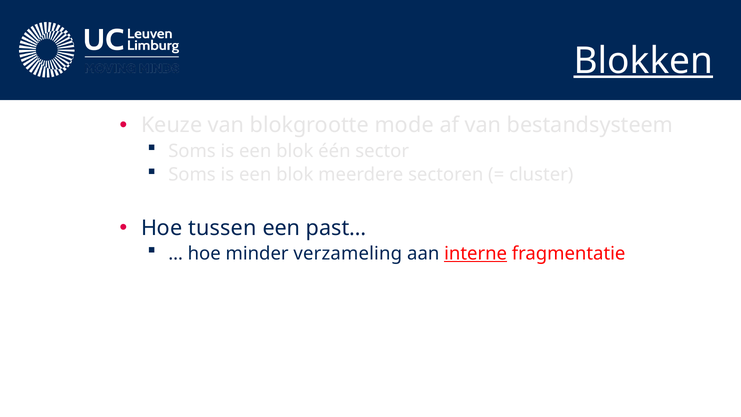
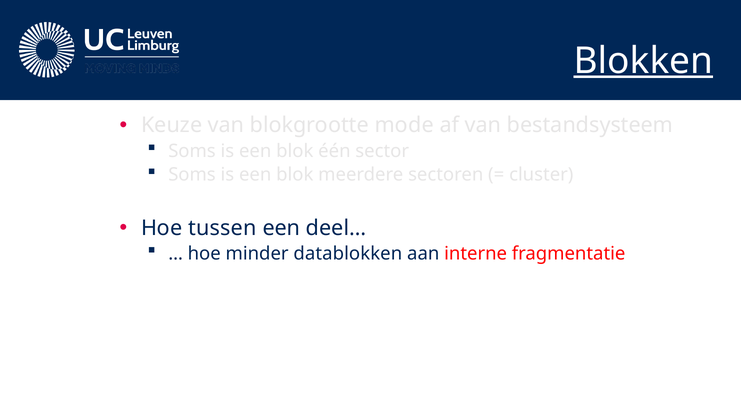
past…: past… -> deel…
verzameling: verzameling -> datablokken
interne underline: present -> none
